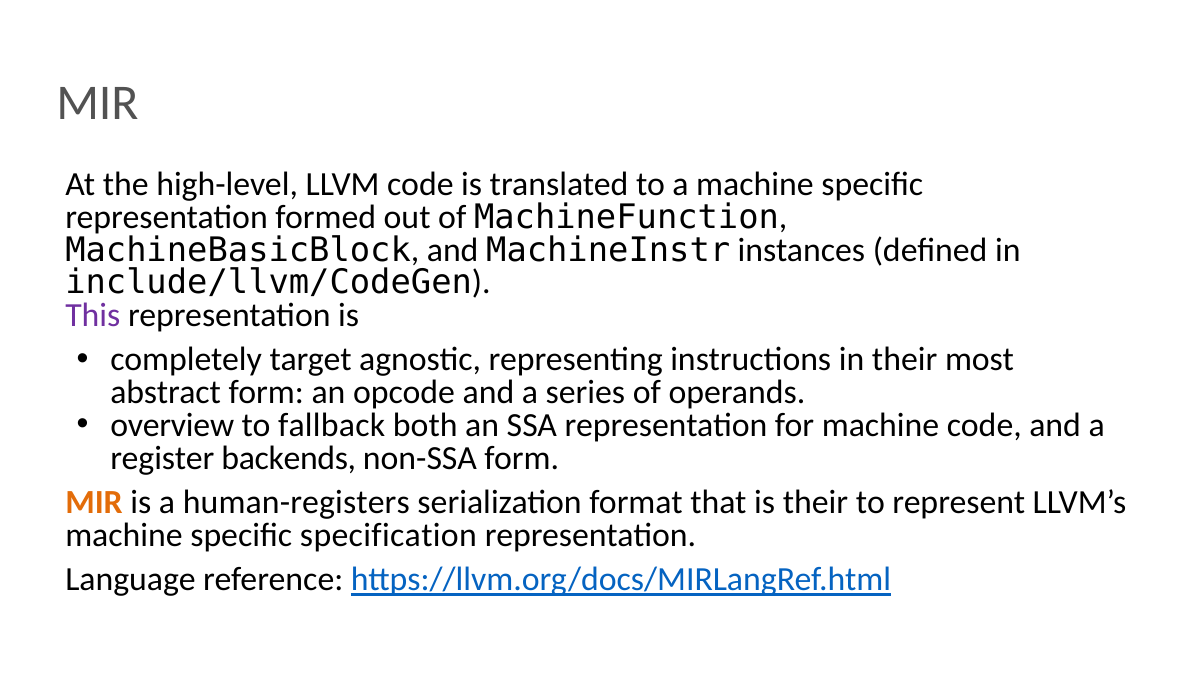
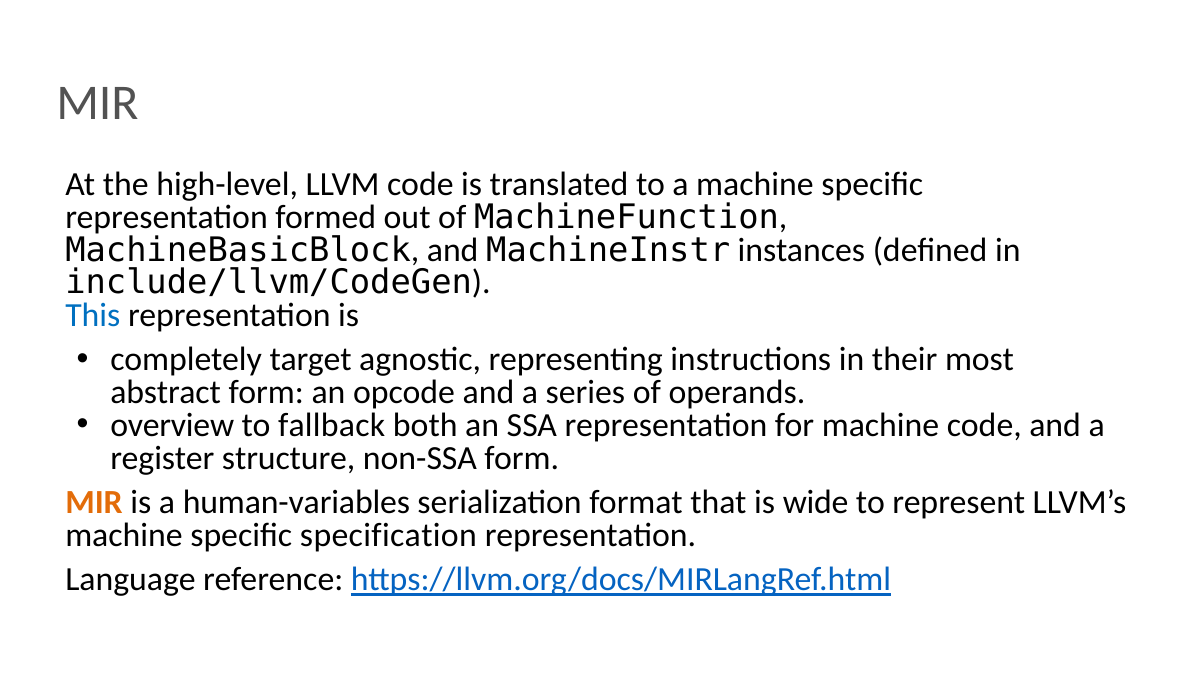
This colour: purple -> blue
backends: backends -> structure
human-registers: human-registers -> human-variables
is their: their -> wide
